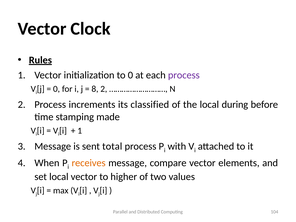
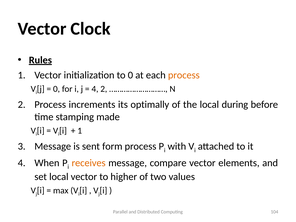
process at (184, 75) colour: purple -> orange
8 at (95, 89): 8 -> 4
classified: classified -> optimally
total: total -> form
